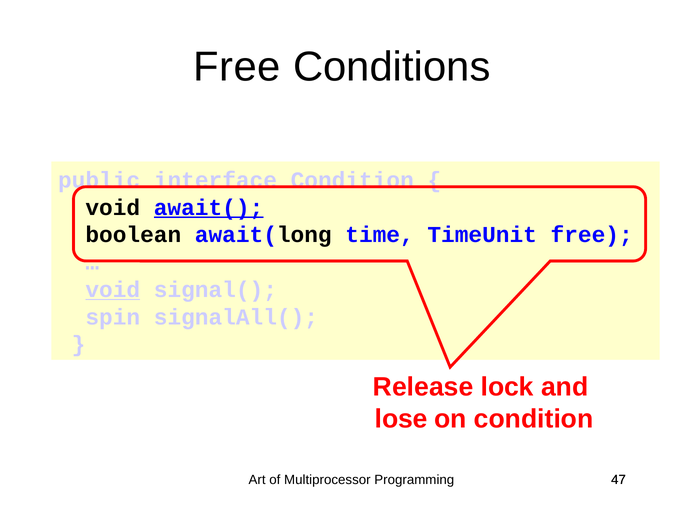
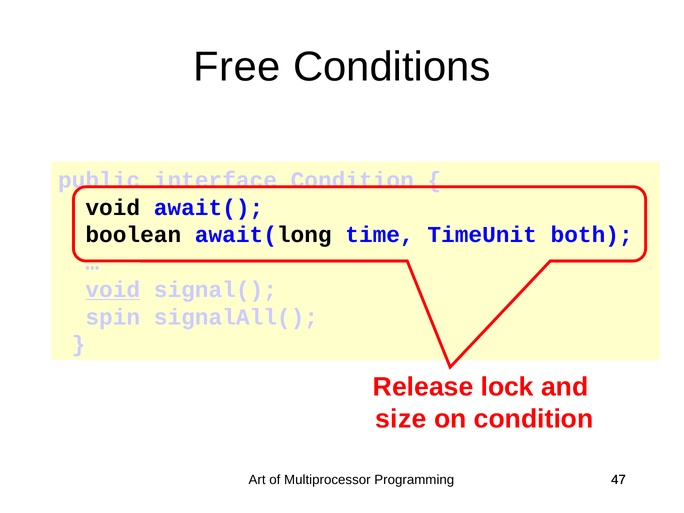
await( underline: present -> none
TimeUnit free: free -> both
lose: lose -> size
